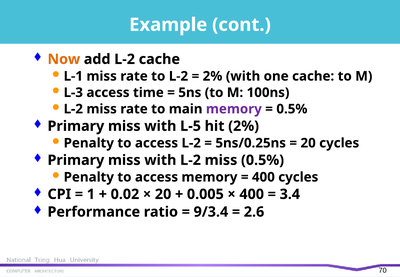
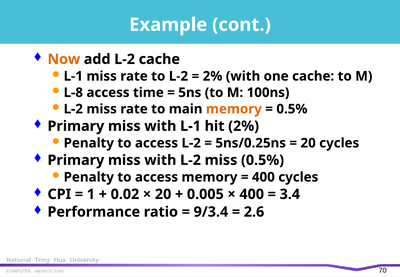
L-3: L-3 -> L-8
memory at (234, 109) colour: purple -> orange
with L-5: L-5 -> L-1
